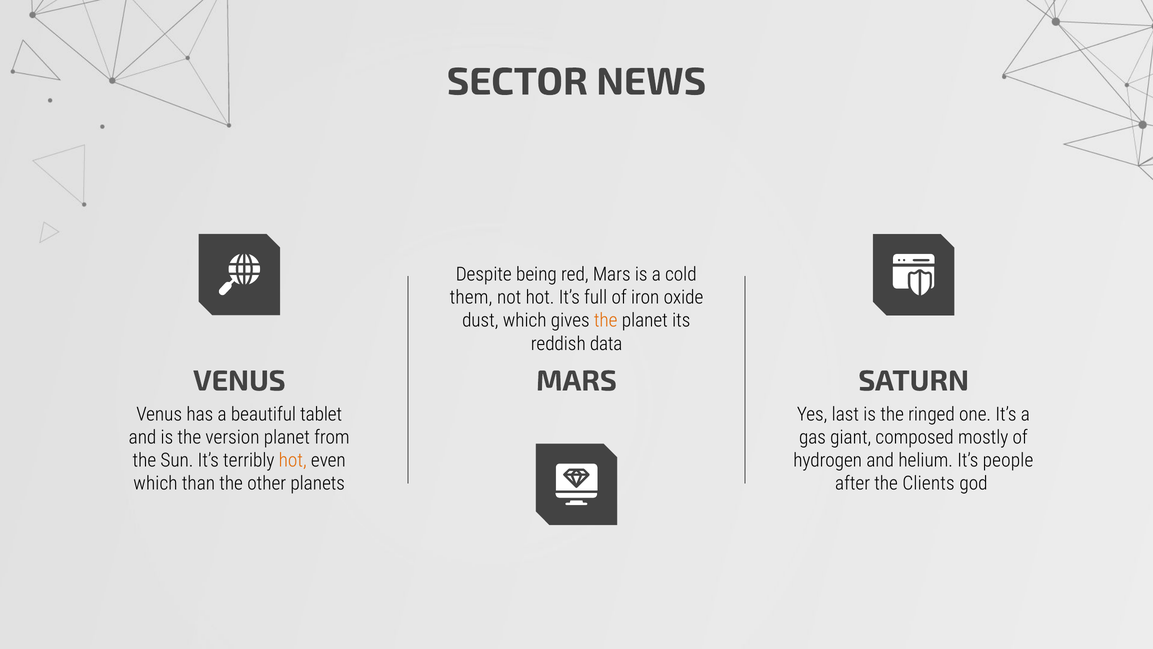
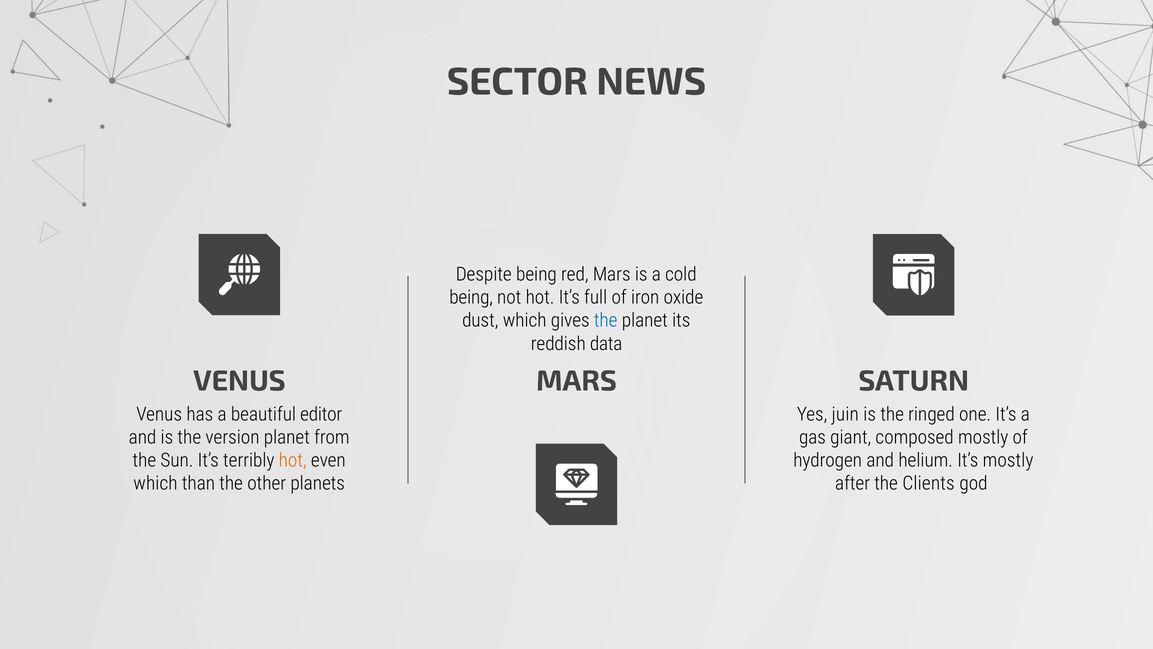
them at (471, 297): them -> being
the at (606, 320) colour: orange -> blue
tablet: tablet -> editor
last: last -> juin
It’s people: people -> mostly
